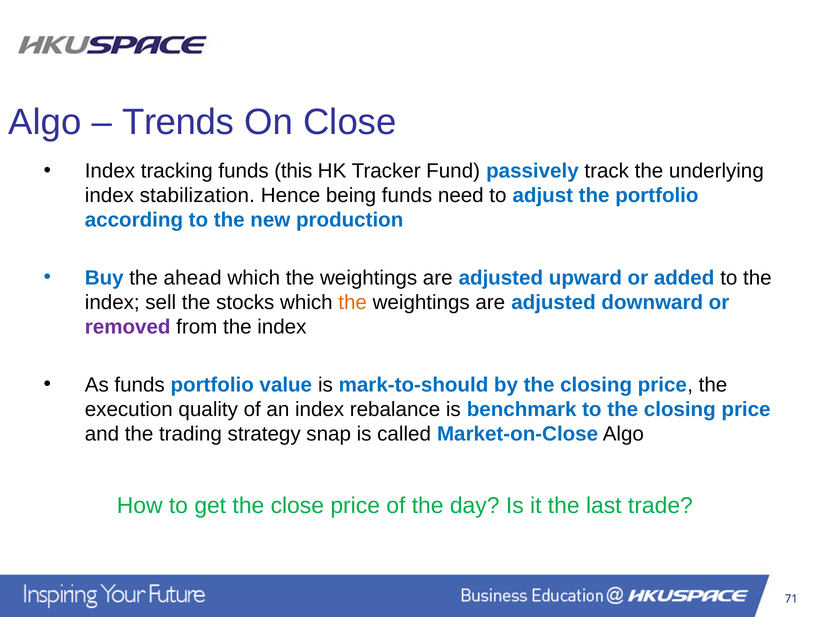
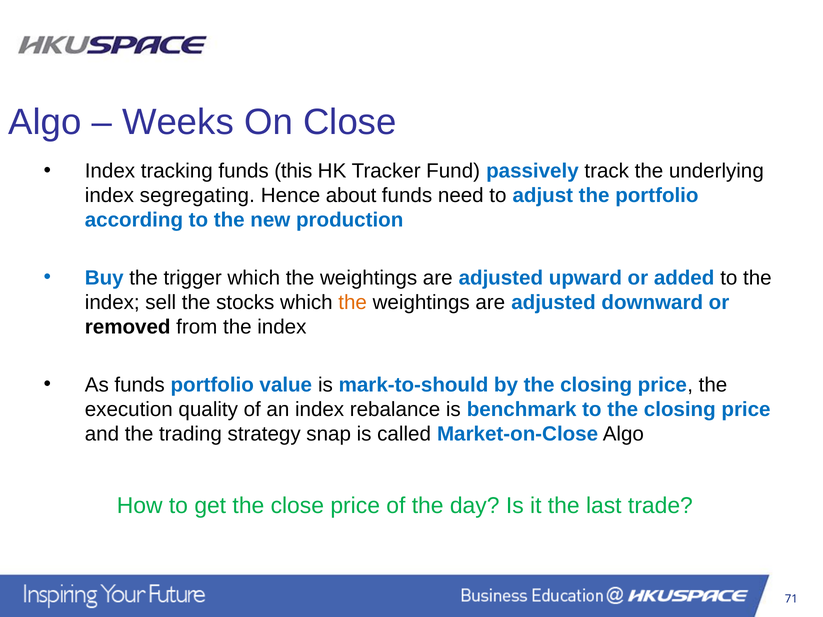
Trends: Trends -> Weeks
stabilization: stabilization -> segregating
being: being -> about
ahead: ahead -> trigger
removed colour: purple -> black
